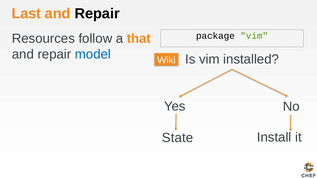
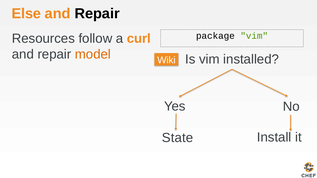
Last: Last -> Else
that: that -> curl
model colour: blue -> orange
